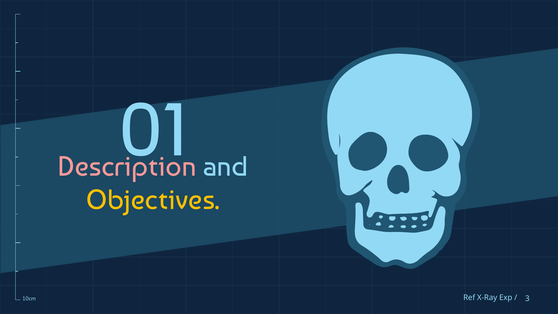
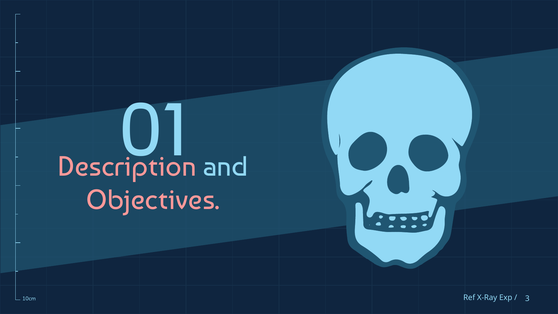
Objectives colour: yellow -> pink
